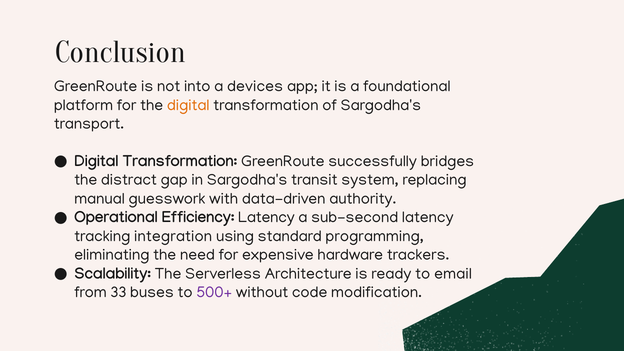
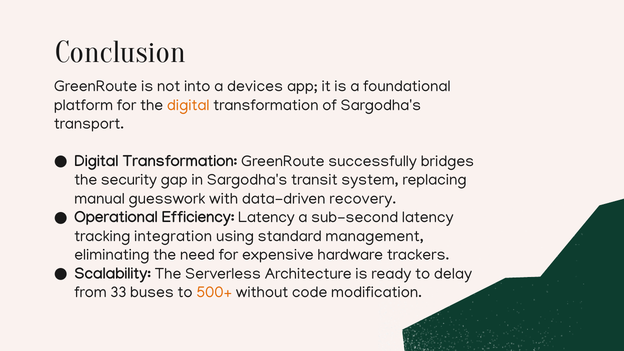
distract: distract -> security
authority: authority -> recovery
programming: programming -> management
email: email -> delay
500+ colour: purple -> orange
